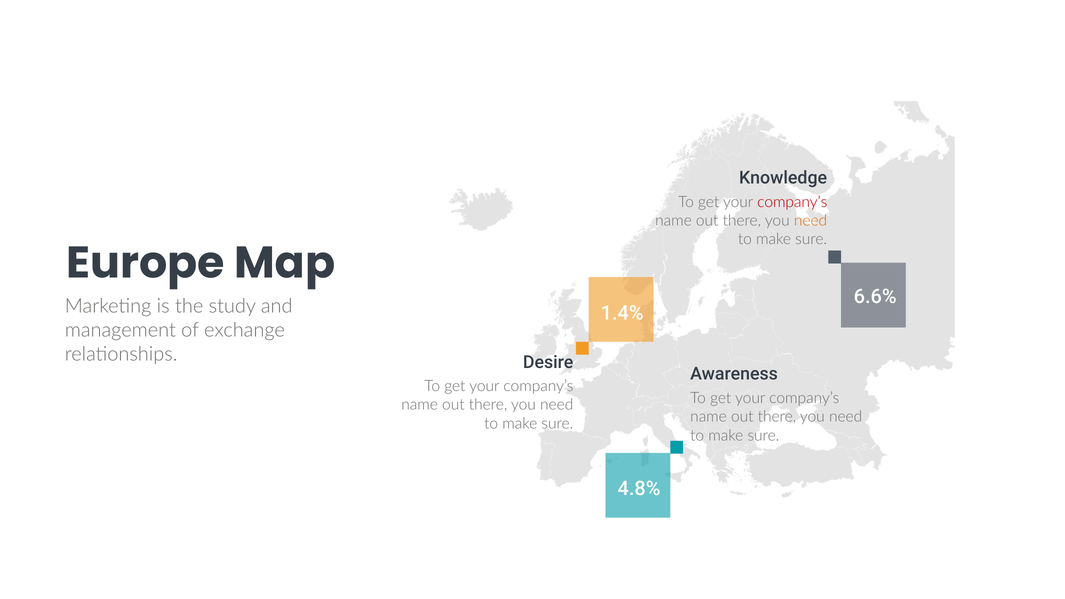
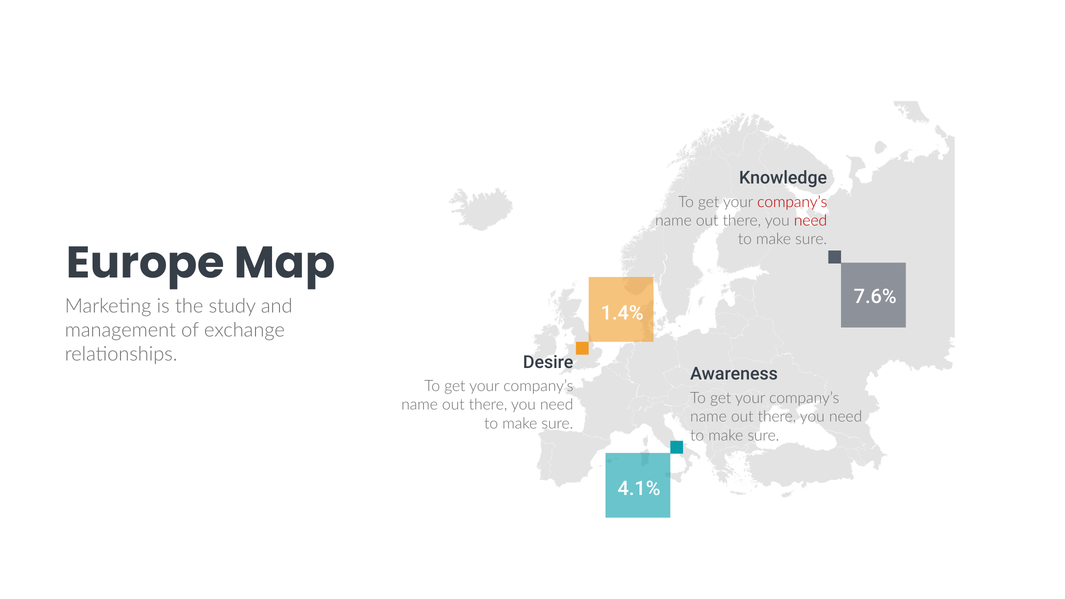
need at (811, 221) colour: orange -> red
6.6%: 6.6% -> 7.6%
4.8%: 4.8% -> 4.1%
